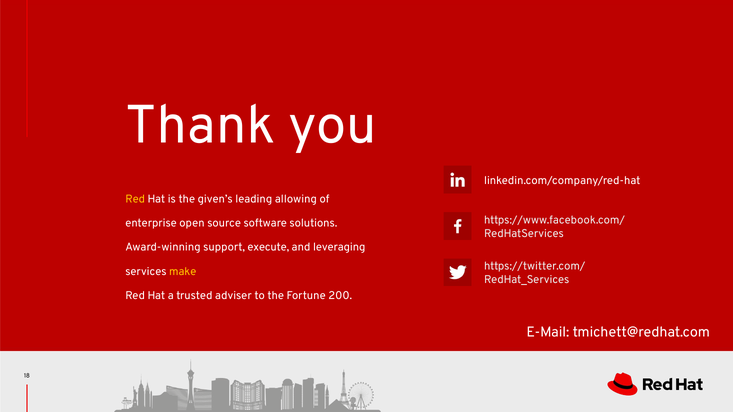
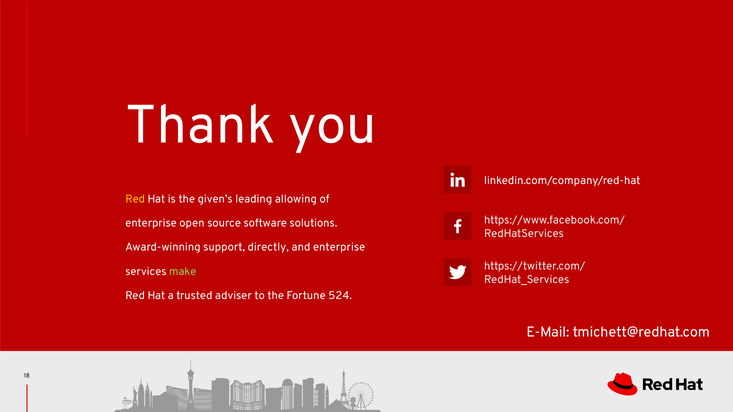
execute: execute -> directly
and leveraging: leveraging -> enterprise
make colour: yellow -> light green
200: 200 -> 524
